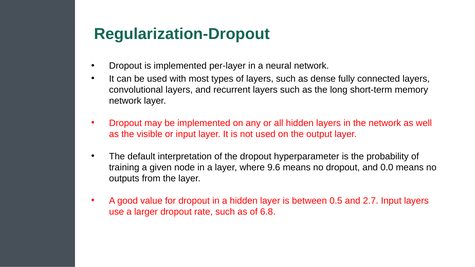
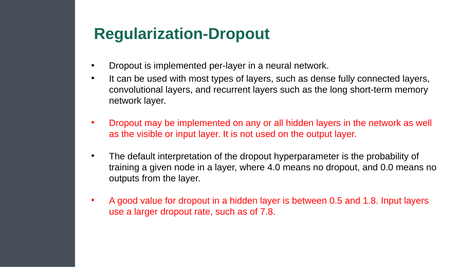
9.6: 9.6 -> 4.0
2.7: 2.7 -> 1.8
6.8: 6.8 -> 7.8
